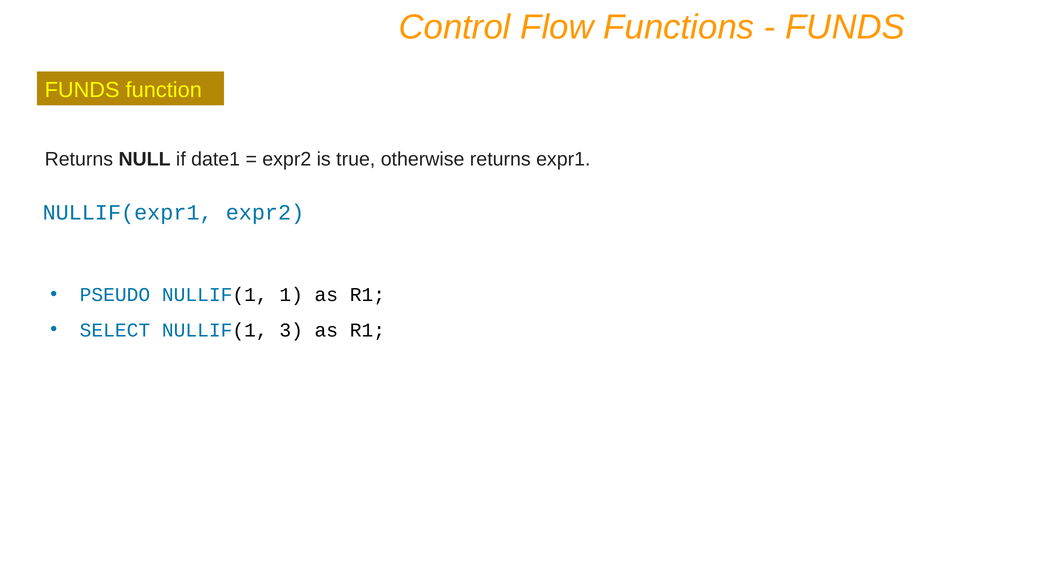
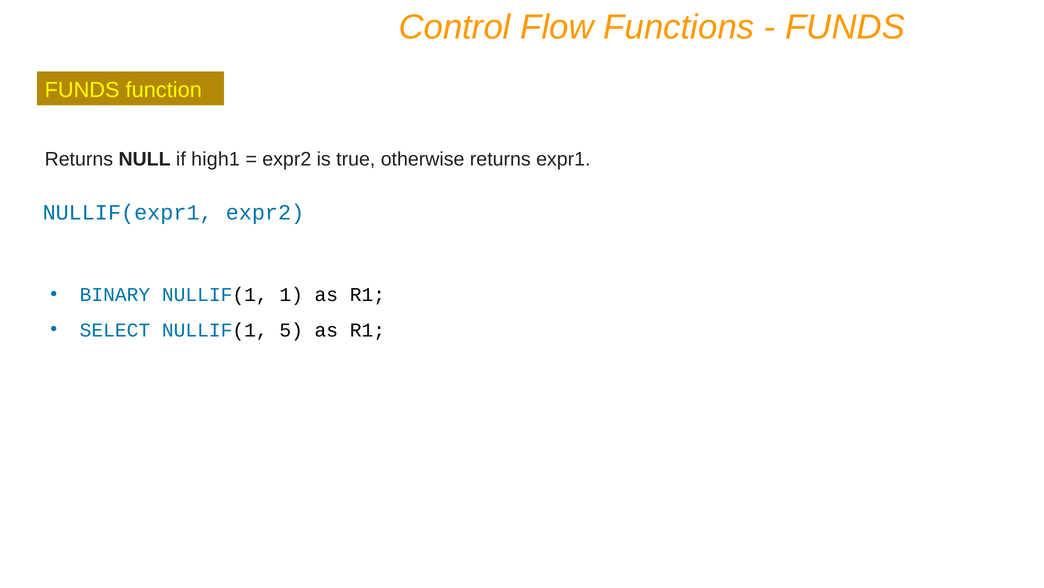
date1: date1 -> high1
PSEUDO: PSEUDO -> BINARY
3: 3 -> 5
